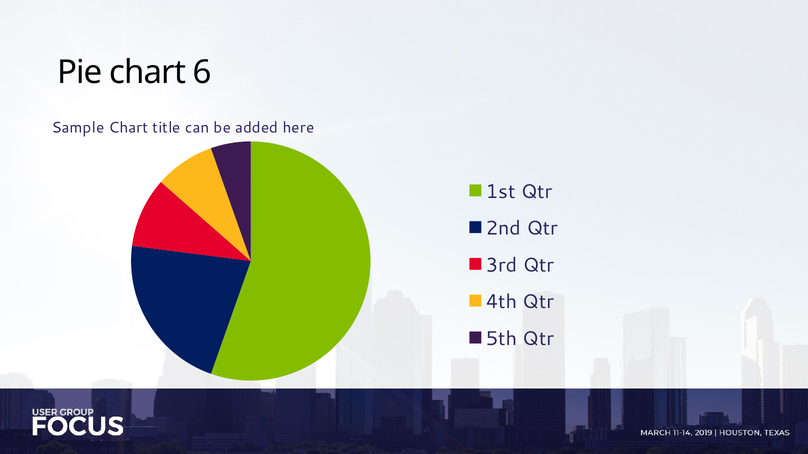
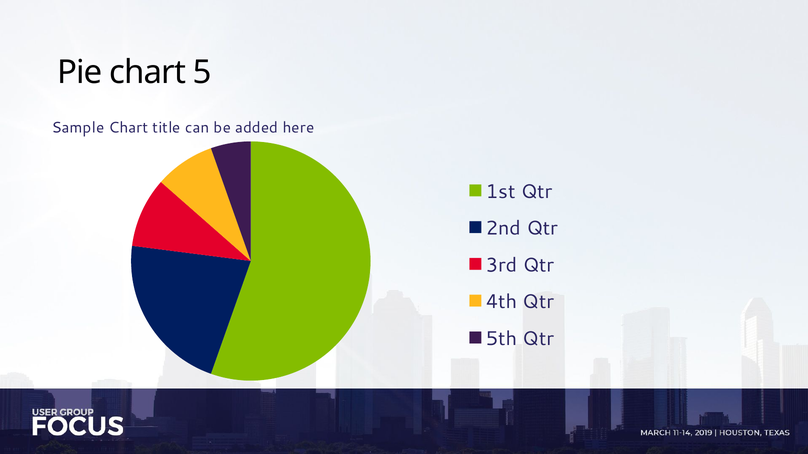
6: 6 -> 5
